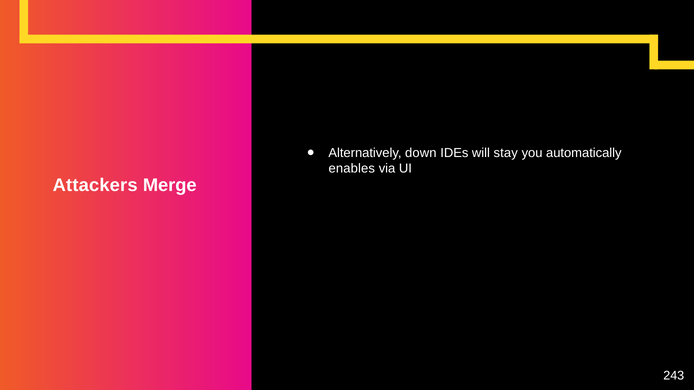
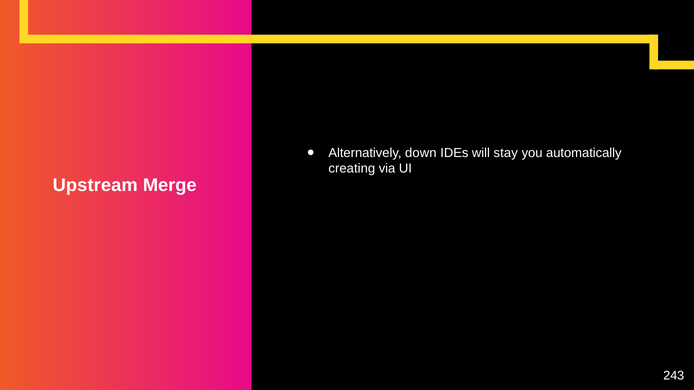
enables: enables -> creating
Attackers: Attackers -> Upstream
